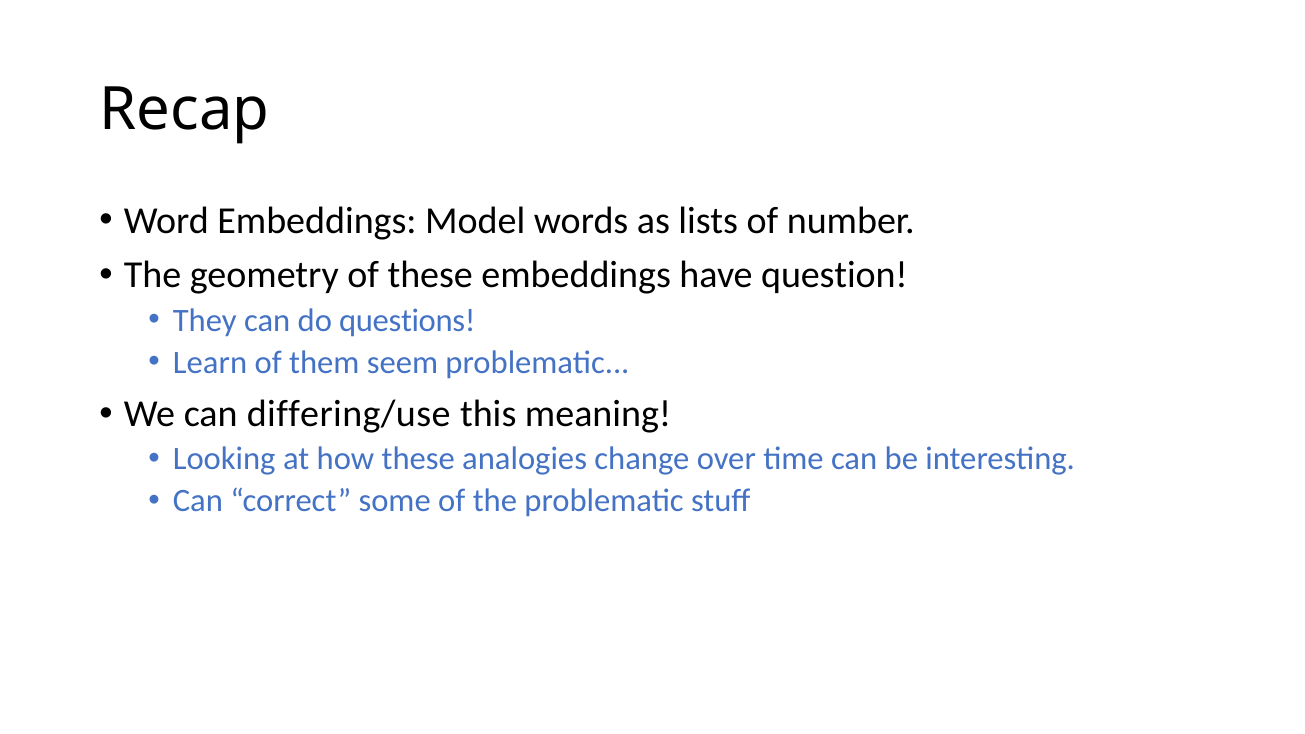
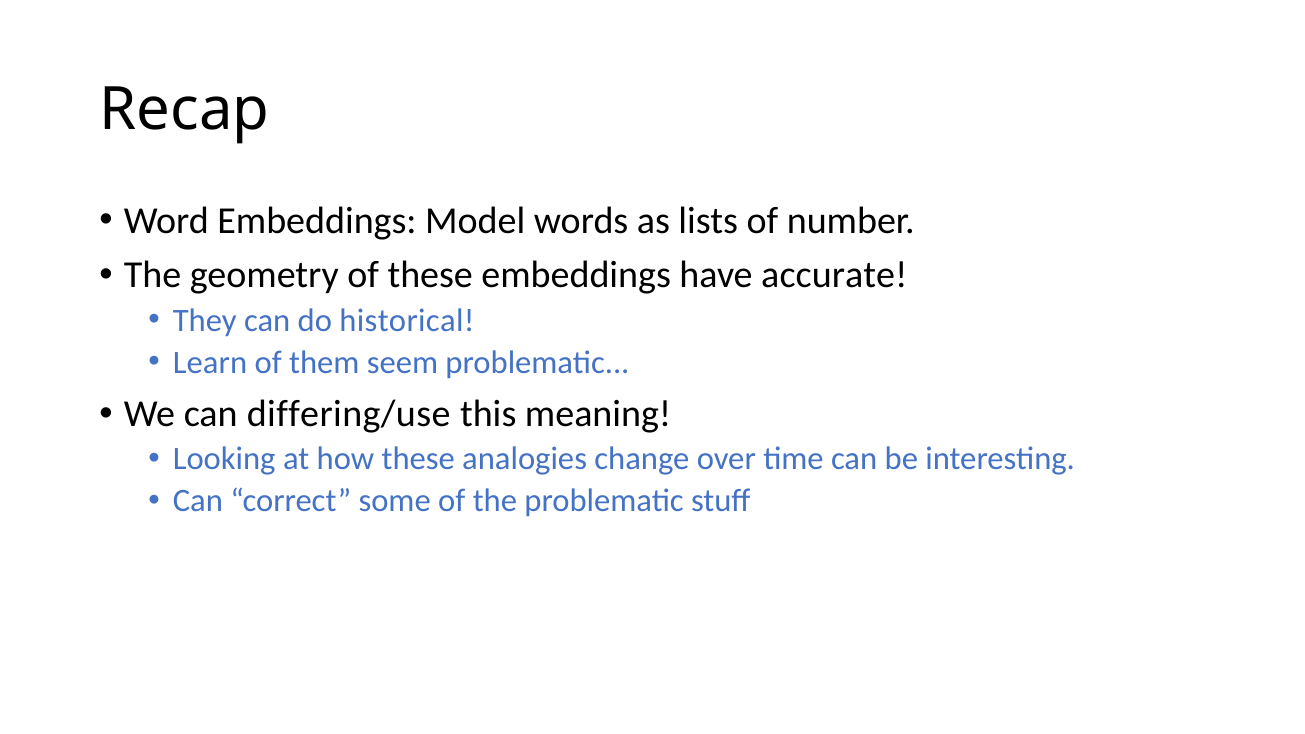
question: question -> accurate
questions: questions -> historical
